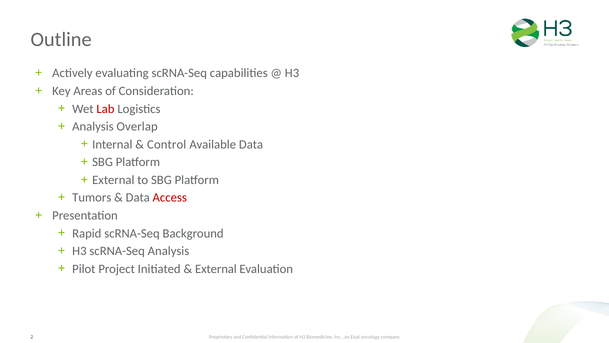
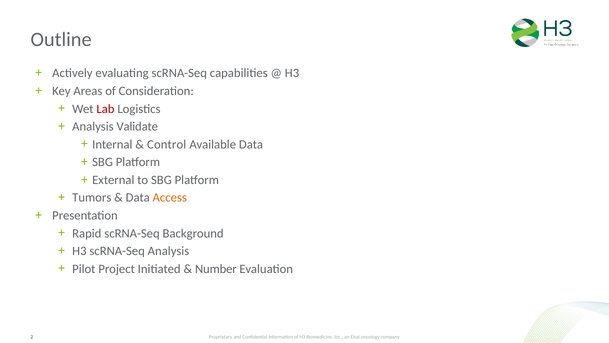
Overlap: Overlap -> Validate
Access colour: red -> orange
External at (216, 269): External -> Number
